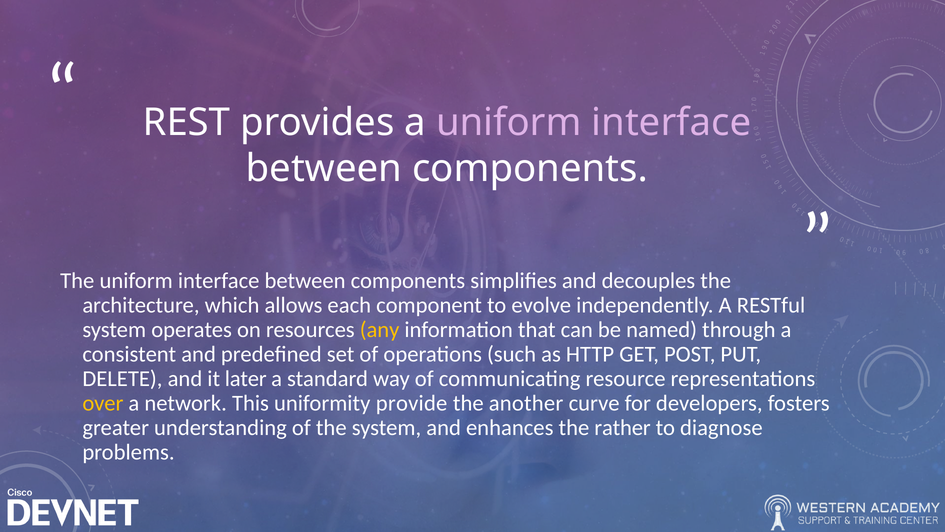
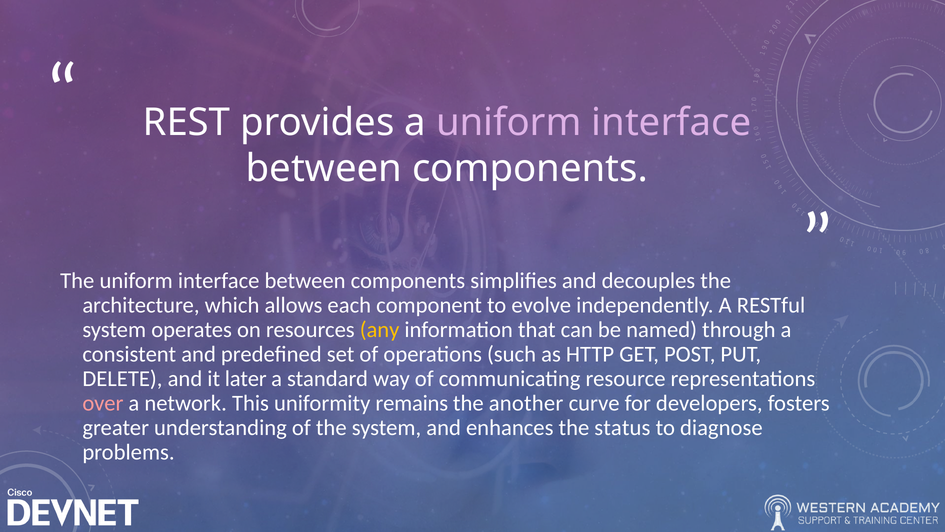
over colour: yellow -> pink
provide: provide -> remains
rather: rather -> status
